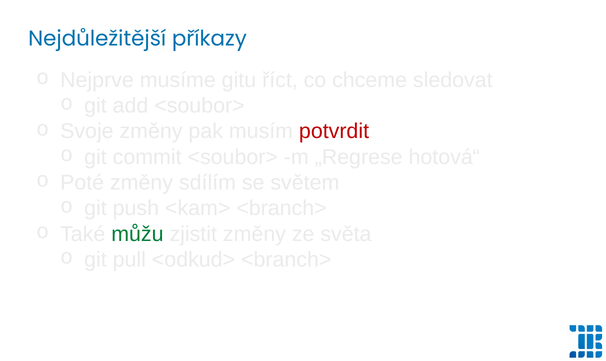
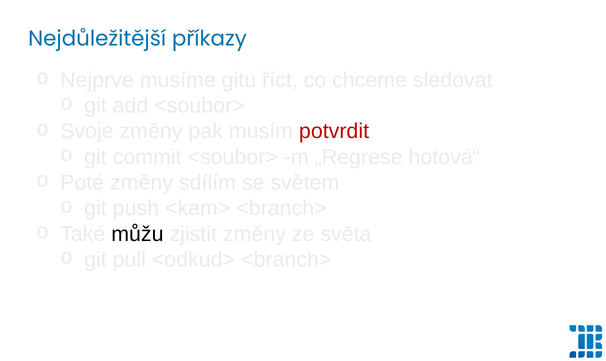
můžu colour: green -> black
